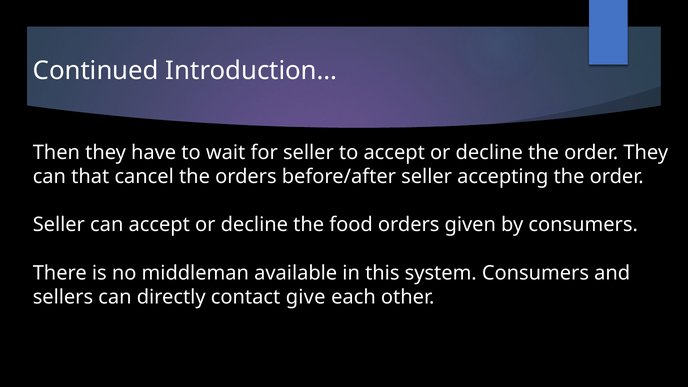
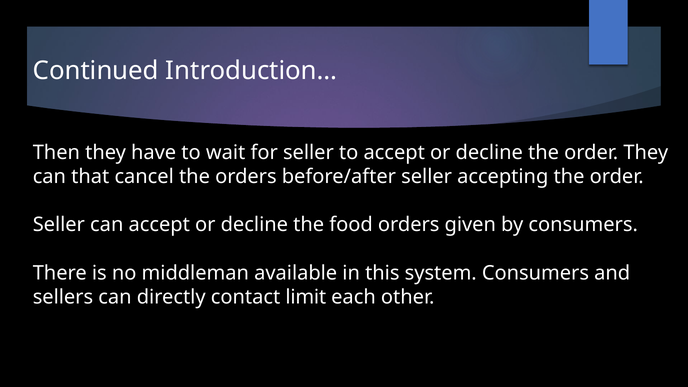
give: give -> limit
